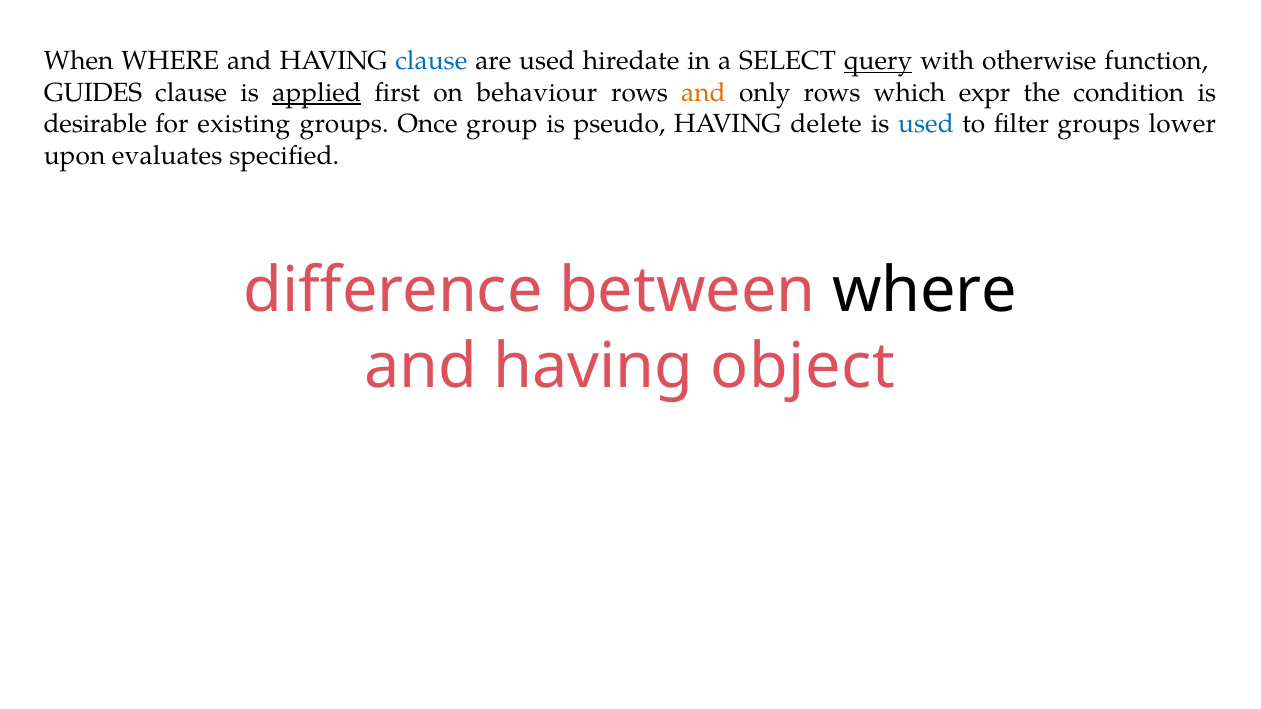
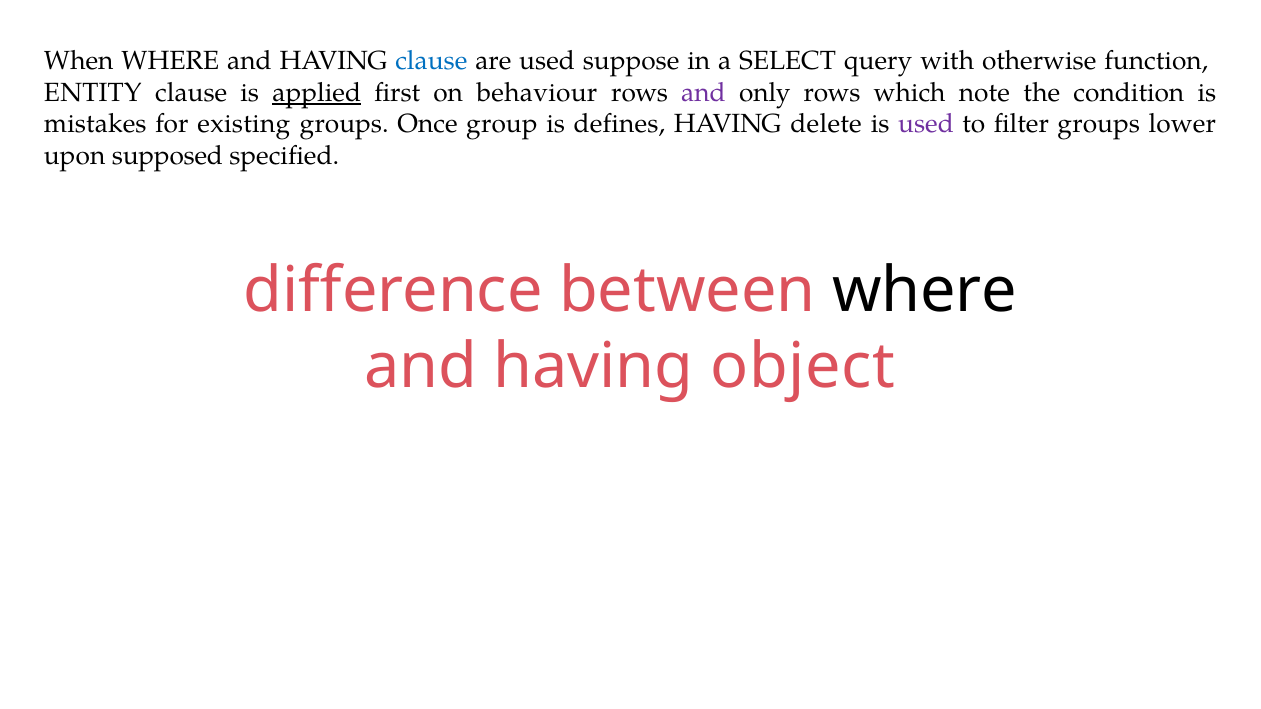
hiredate: hiredate -> suppose
query underline: present -> none
GUIDES: GUIDES -> ENTITY
and at (704, 93) colour: orange -> purple
expr: expr -> note
desirable: desirable -> mistakes
pseudo: pseudo -> defines
used at (926, 124) colour: blue -> purple
evaluates: evaluates -> supposed
